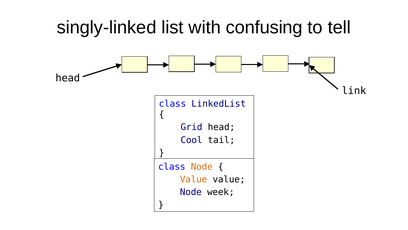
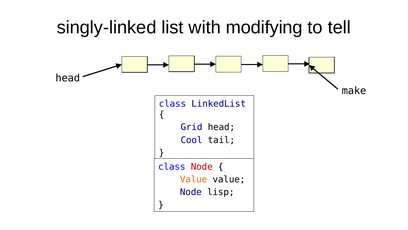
confusing: confusing -> modifying
link: link -> make
Node at (202, 166) colour: orange -> red
week: week -> lisp
